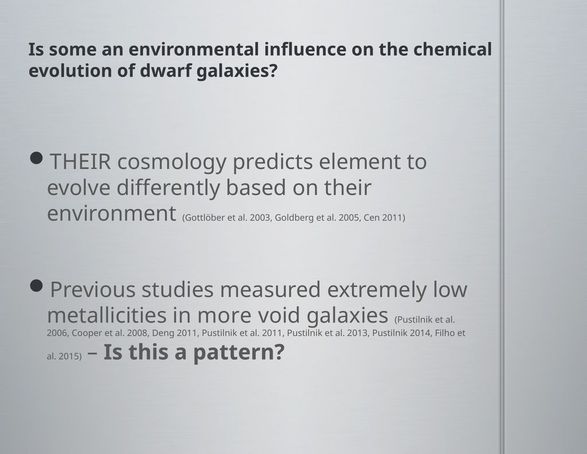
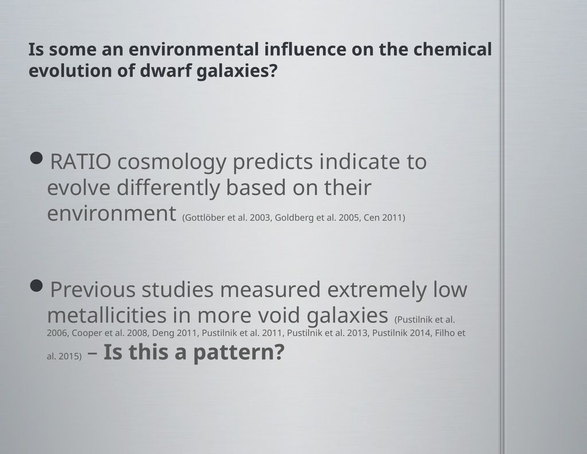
THEIR at (81, 162): THEIR -> RATIO
element: element -> indicate
